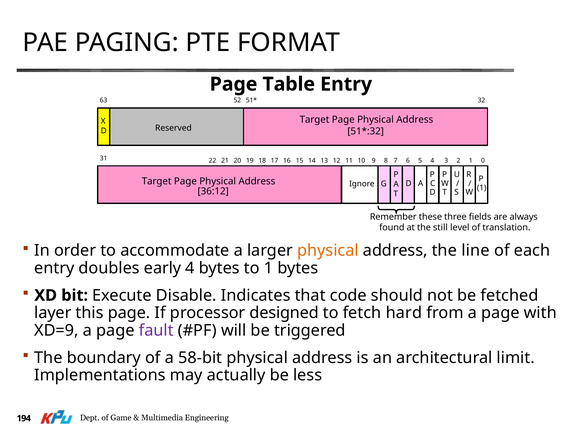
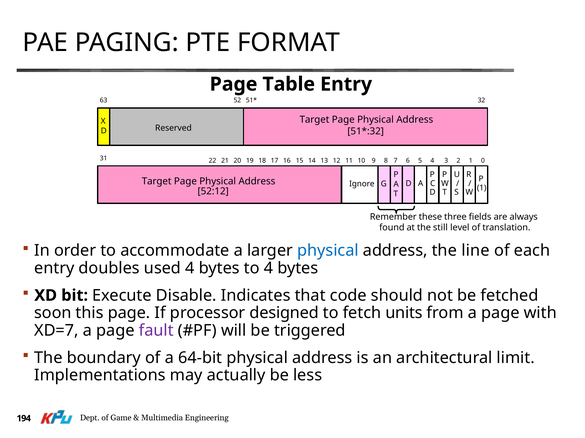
36:12: 36:12 -> 52:12
physical at (328, 251) colour: orange -> blue
early: early -> used
to 1: 1 -> 4
layer: layer -> soon
hard: hard -> units
XD=9: XD=9 -> XD=7
58-bit: 58-bit -> 64-bit
